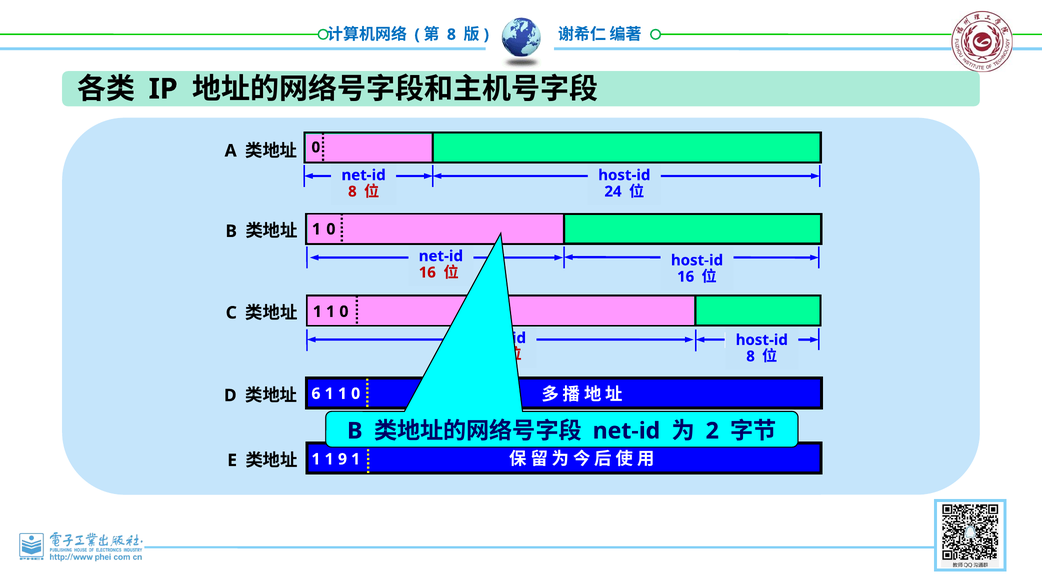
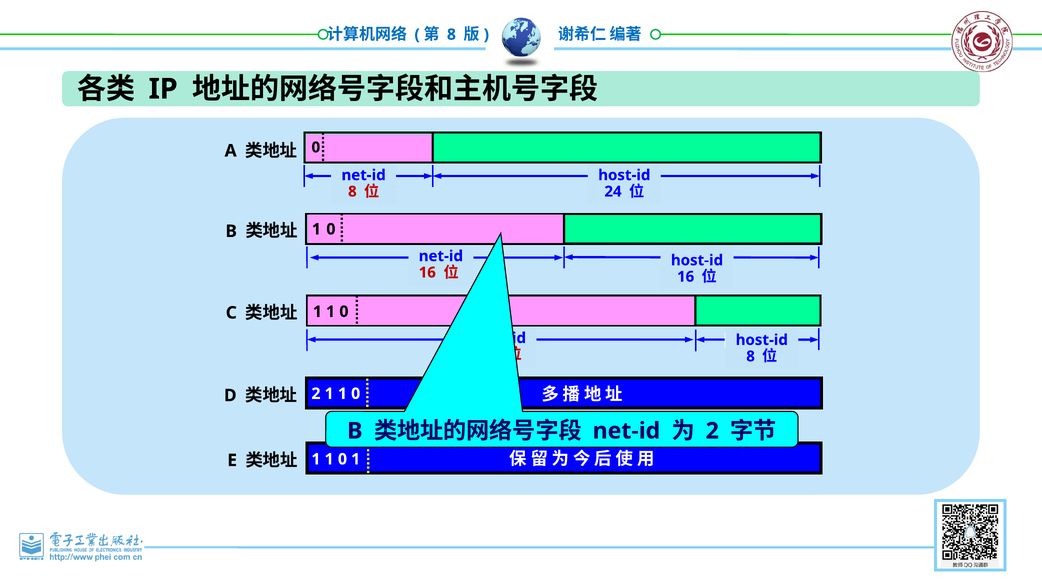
6 at (316, 394): 6 -> 2
9 at (342, 459): 9 -> 0
